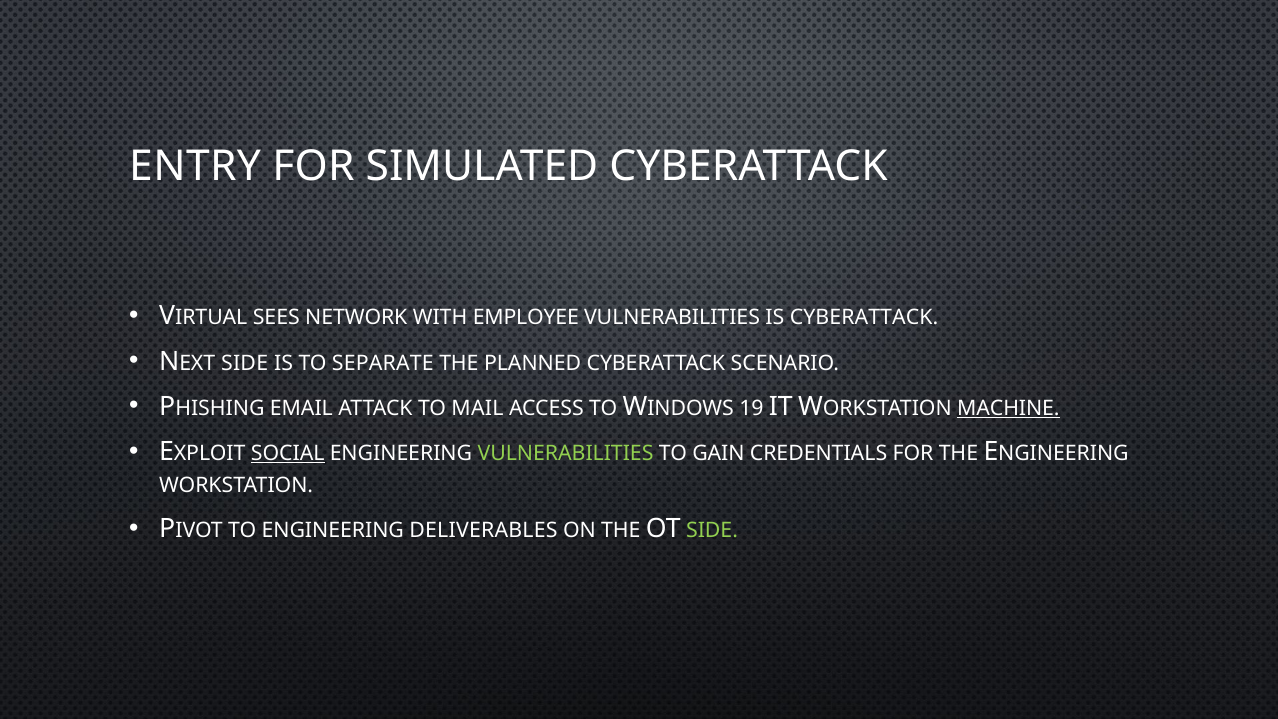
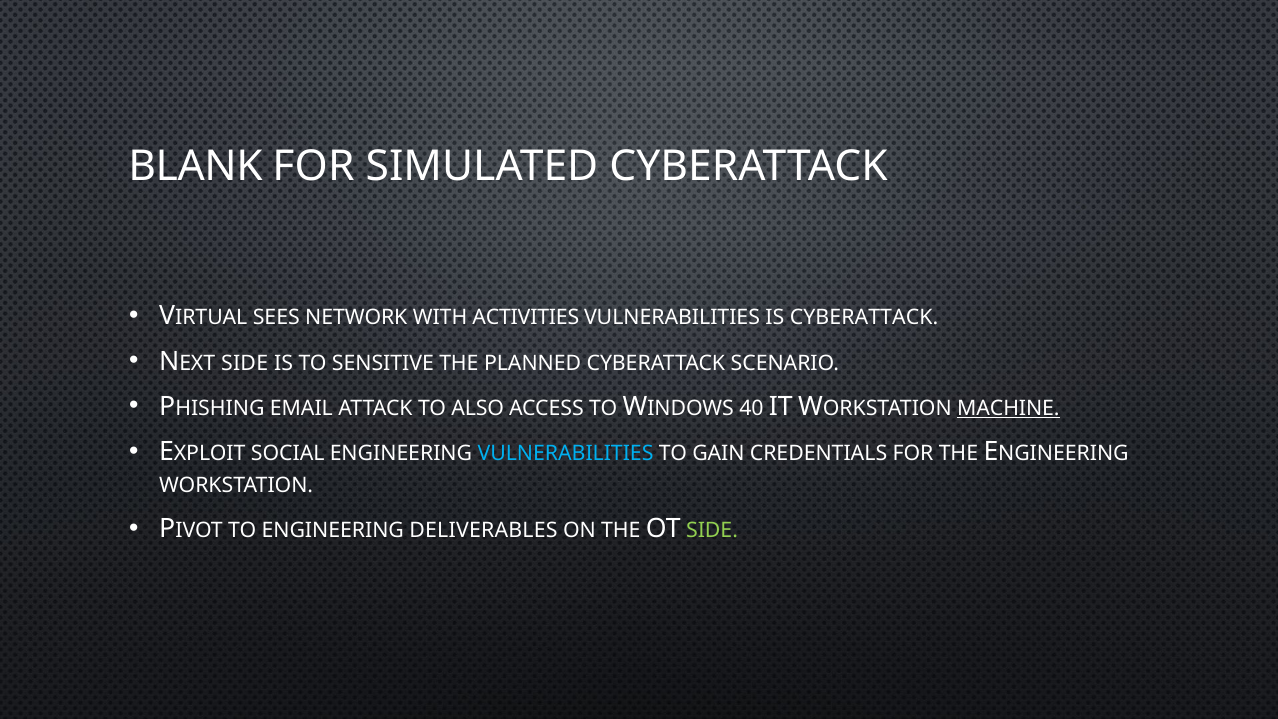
ENTRY: ENTRY -> BLANK
EMPLOYEE: EMPLOYEE -> ACTIVITIES
SEPARATE: SEPARATE -> SENSITIVE
MAIL: MAIL -> ALSO
19: 19 -> 40
SOCIAL underline: present -> none
VULNERABILITIES at (566, 454) colour: light green -> light blue
